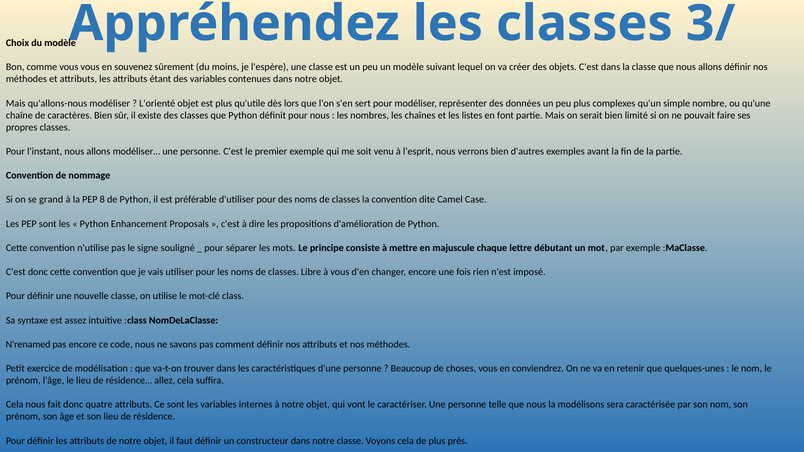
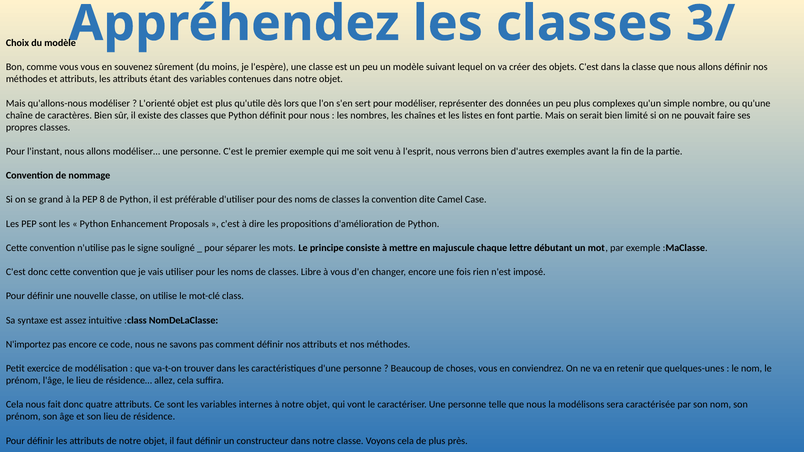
N'renamed: N'renamed -> N'importez
